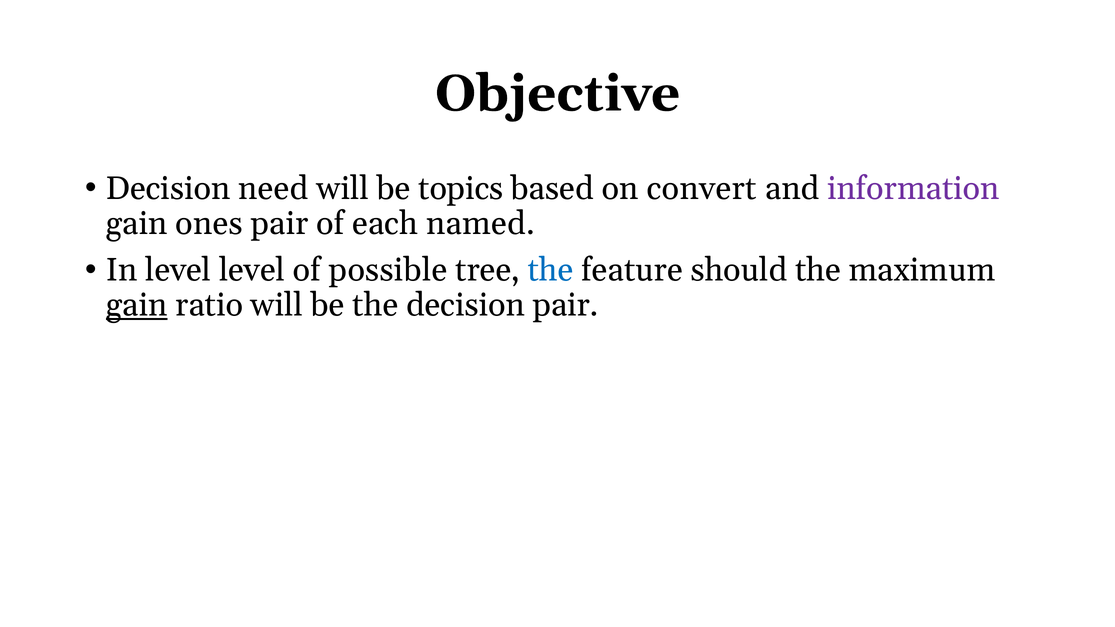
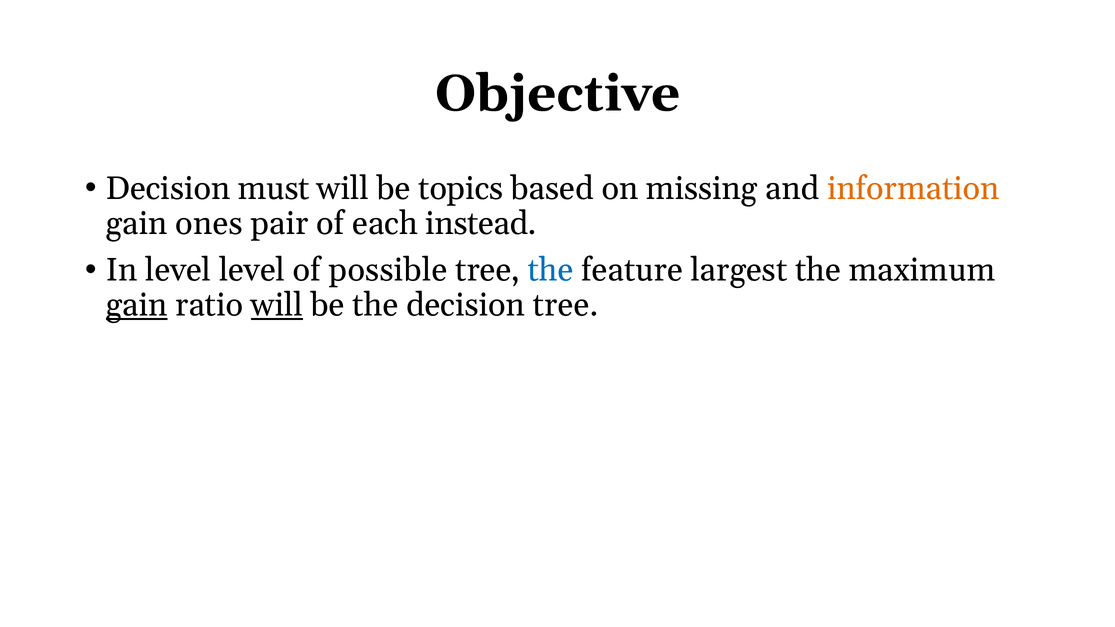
need: need -> must
convert: convert -> missing
information colour: purple -> orange
named: named -> instead
should: should -> largest
will at (277, 305) underline: none -> present
decision pair: pair -> tree
